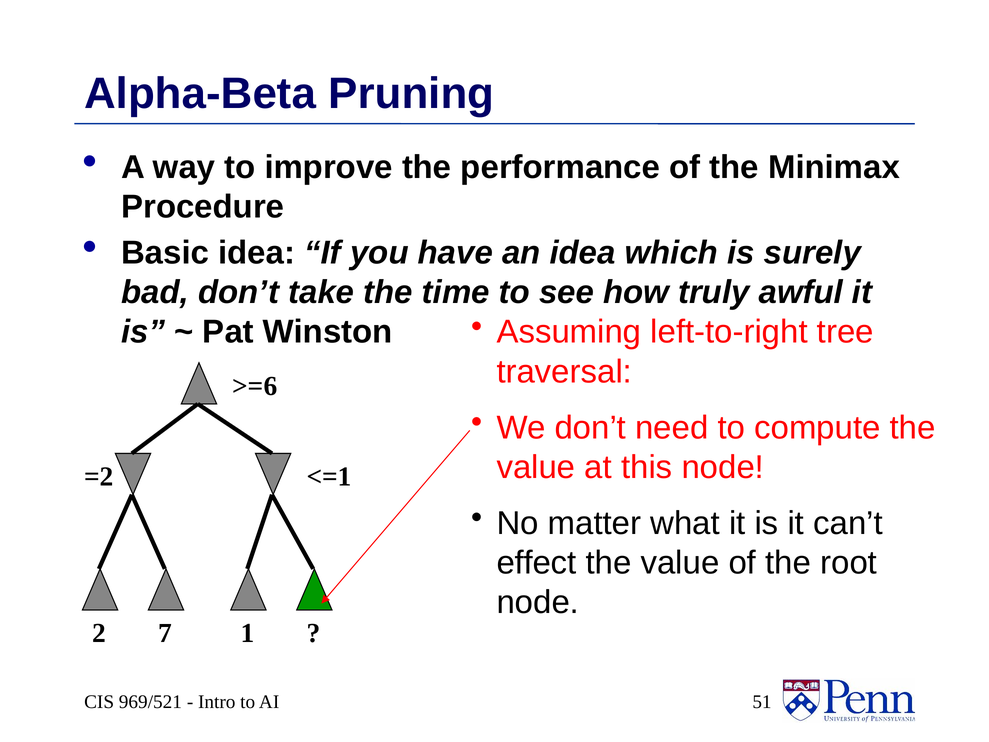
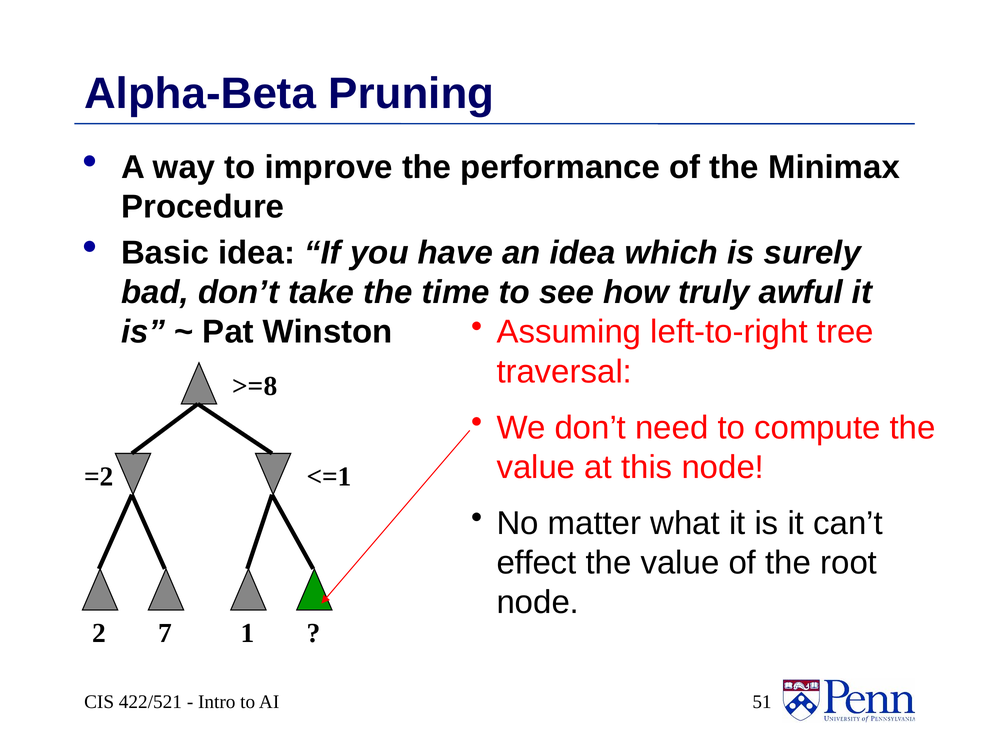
>=6: >=6 -> >=8
969/521: 969/521 -> 422/521
